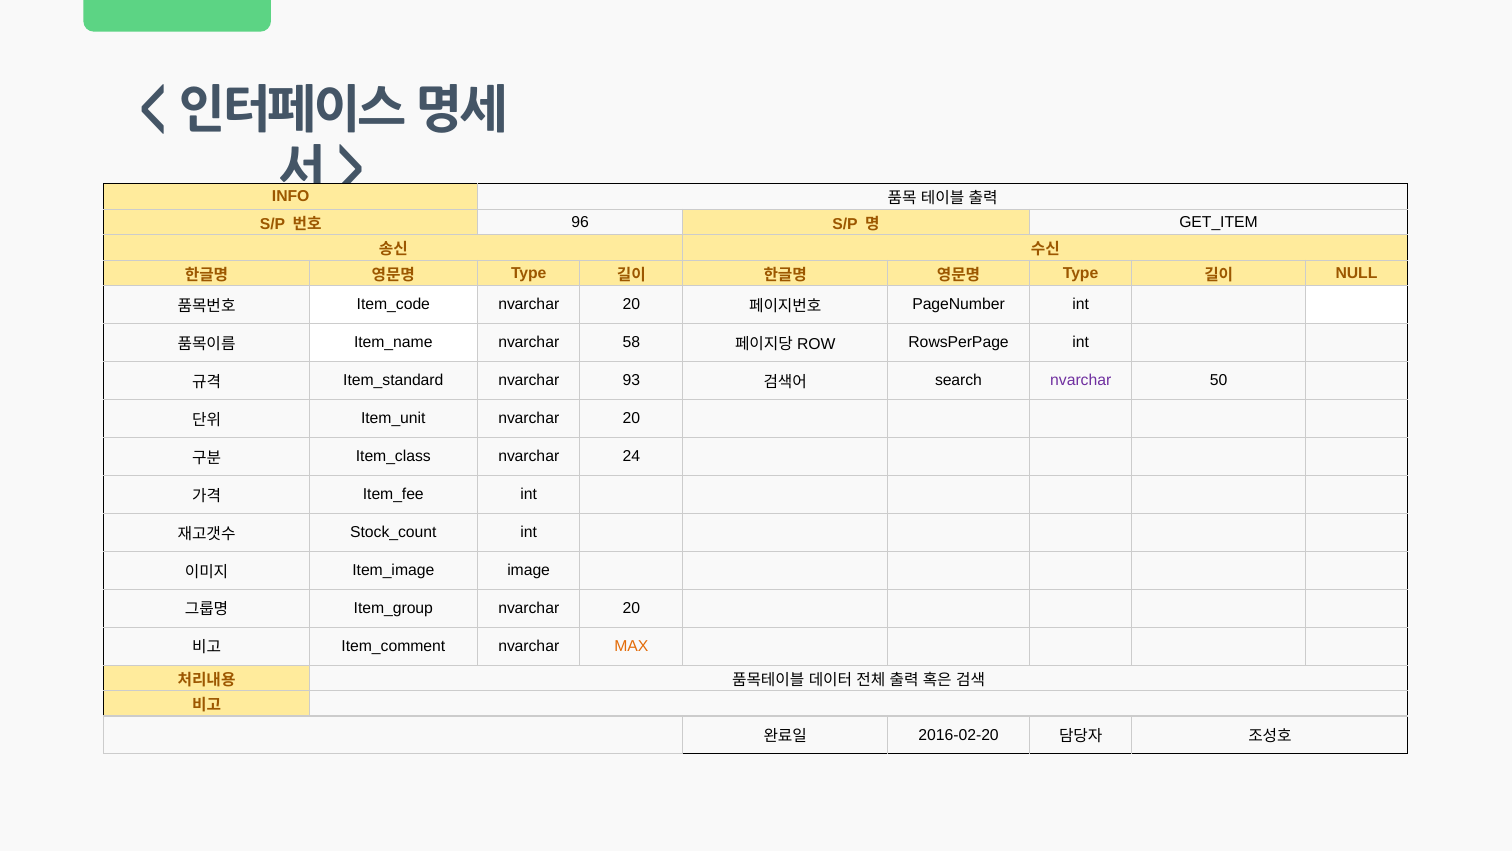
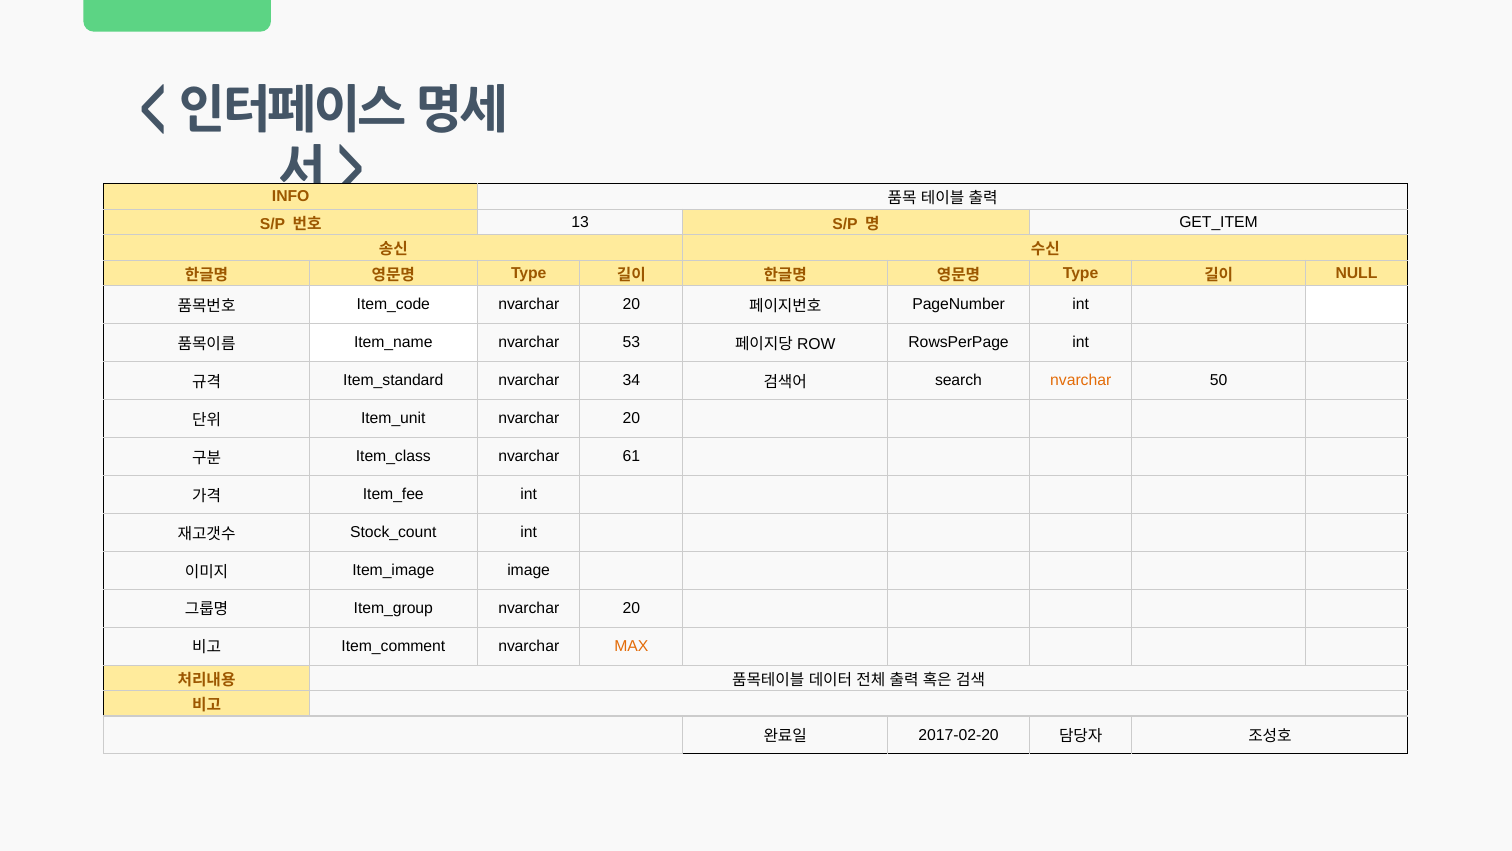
96: 96 -> 13
58: 58 -> 53
93: 93 -> 34
nvarchar at (1081, 380) colour: purple -> orange
24: 24 -> 61
2016-02-20: 2016-02-20 -> 2017-02-20
